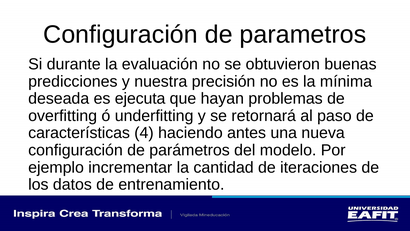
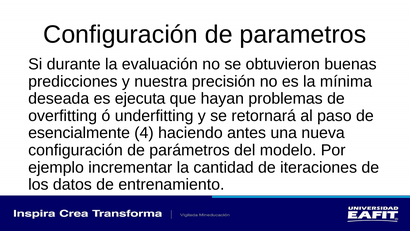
características: características -> esencialmente
